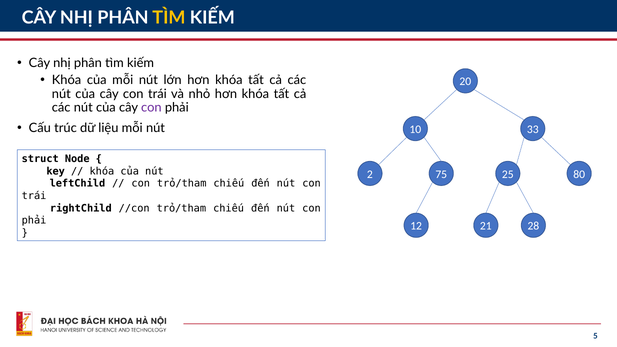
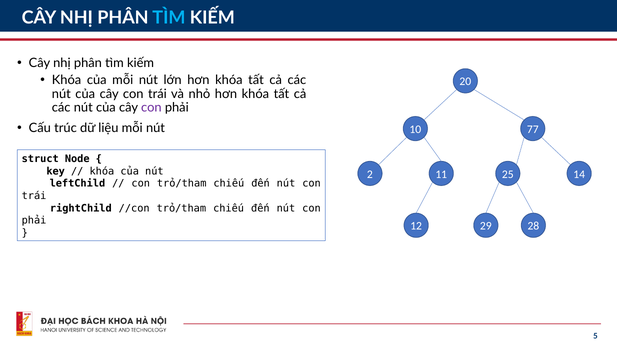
TÌM at (169, 18) colour: yellow -> light blue
33: 33 -> 77
75: 75 -> 11
80: 80 -> 14
21: 21 -> 29
